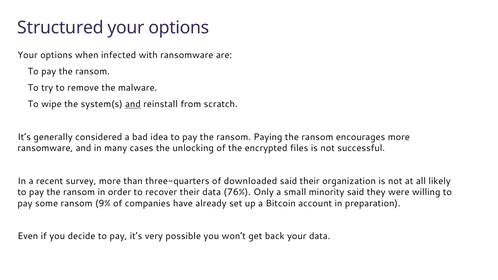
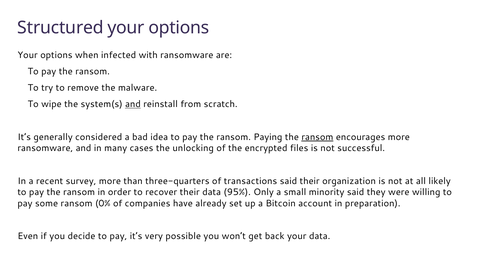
ransom at (317, 137) underline: none -> present
downloaded: downloaded -> transactions
76%: 76% -> 95%
9%: 9% -> 0%
